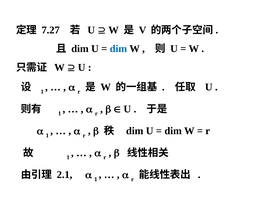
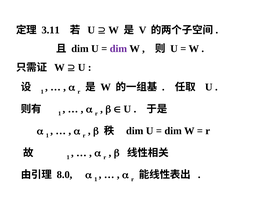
7.27: 7.27 -> 3.11
dim at (118, 49) colour: blue -> purple
2.1: 2.1 -> 8.0
